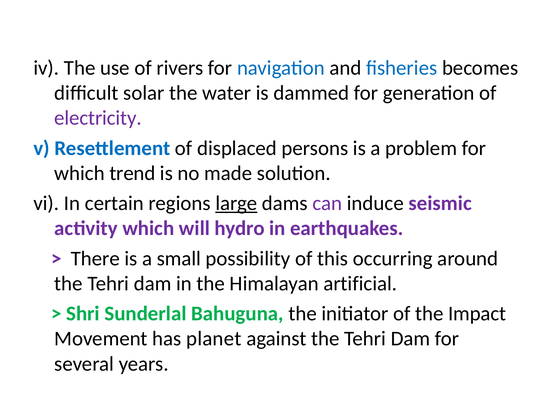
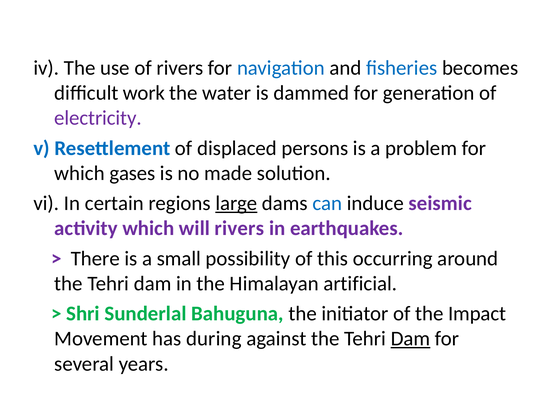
solar: solar -> work
trend: trend -> gases
can colour: purple -> blue
will hydro: hydro -> rivers
planet: planet -> during
Dam at (410, 339) underline: none -> present
